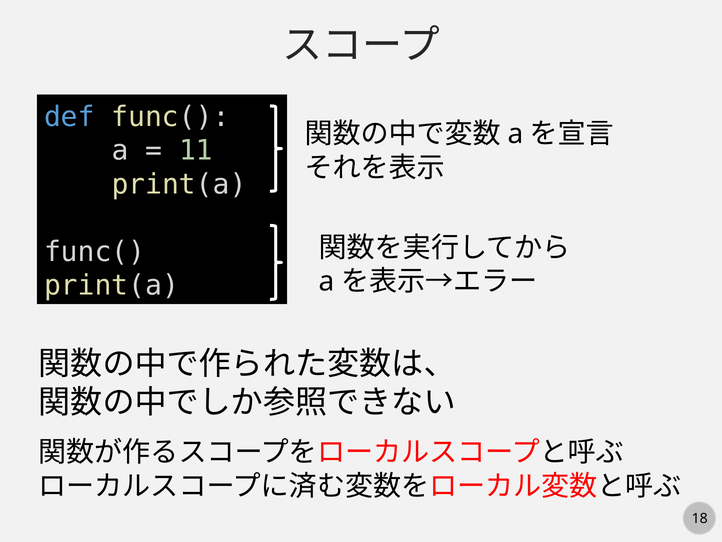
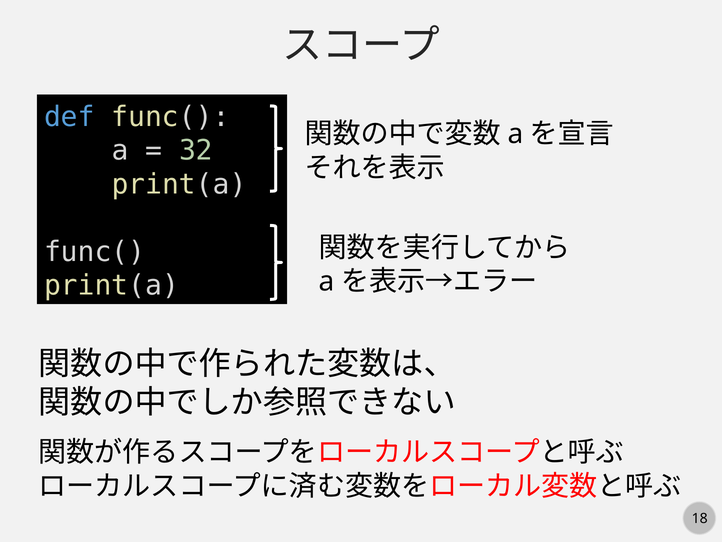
11: 11 -> 32
